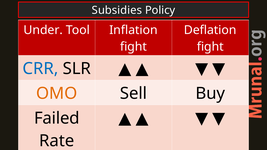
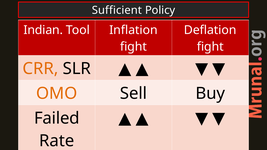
Subsidies: Subsidies -> Sufficient
Under: Under -> Indian
CRR colour: blue -> orange
